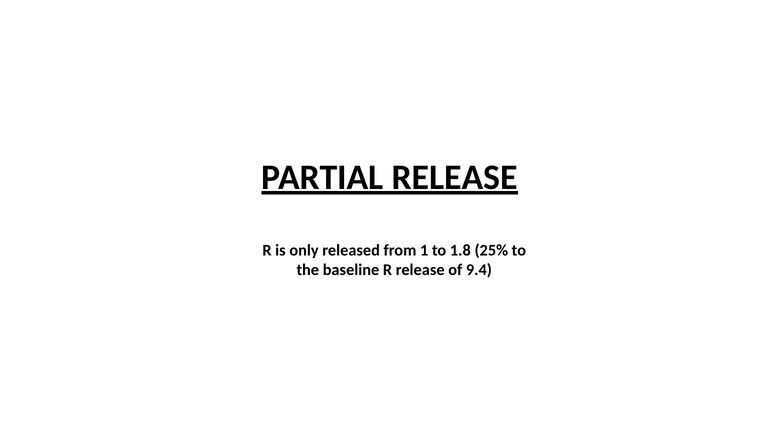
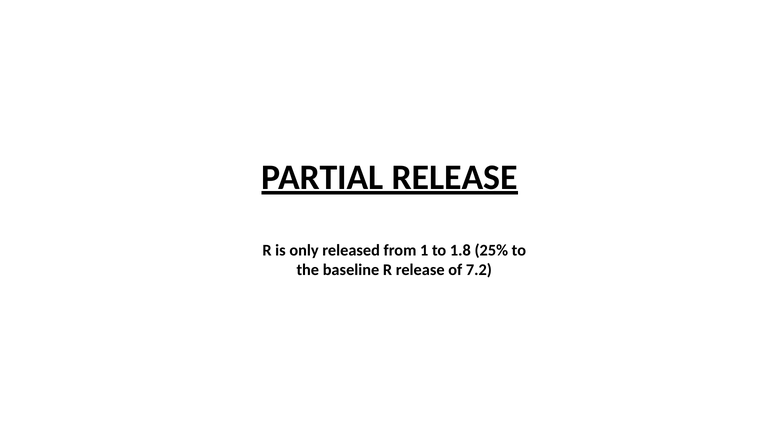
9.4: 9.4 -> 7.2
